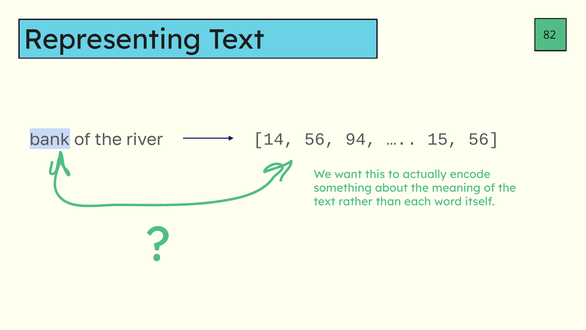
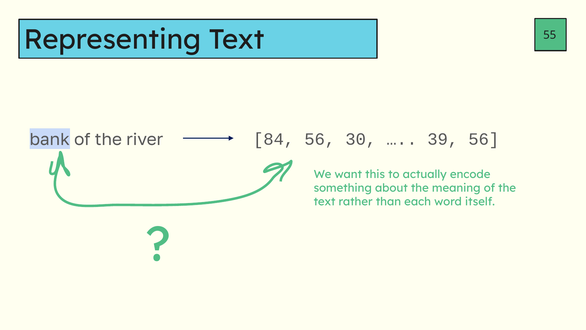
82: 82 -> 55
14: 14 -> 84
94: 94 -> 30
15: 15 -> 39
